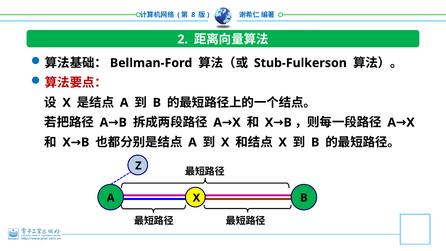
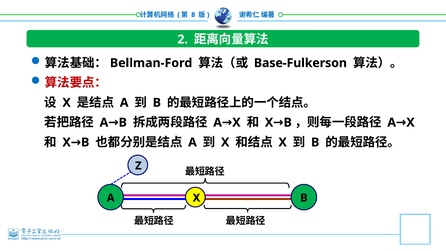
Stub-Fulkerson: Stub-Fulkerson -> Base-Fulkerson
